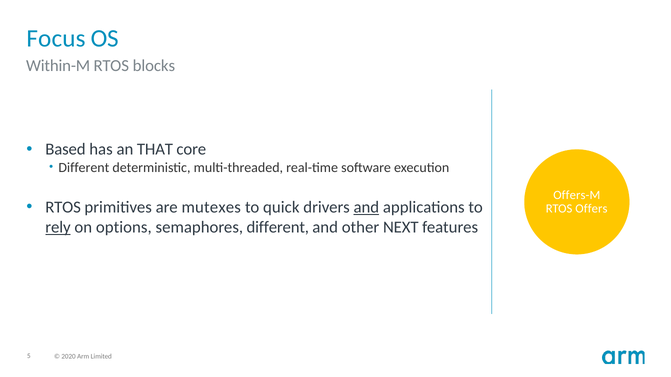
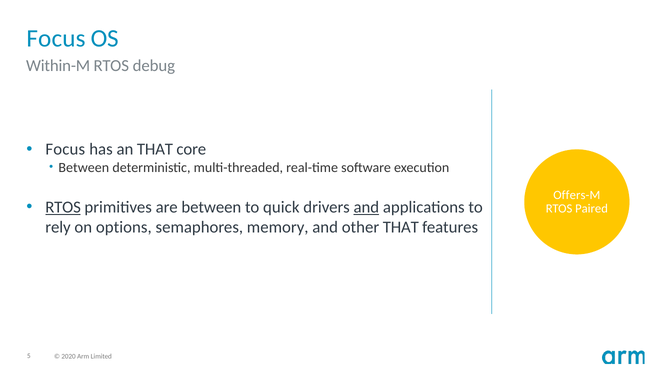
blocks: blocks -> debug
Based at (65, 150): Based -> Focus
Different at (84, 168): Different -> Between
RTOS at (63, 207) underline: none -> present
are mutexes: mutexes -> between
Offers: Offers -> Paired
rely underline: present -> none
semaphores different: different -> memory
other NEXT: NEXT -> THAT
